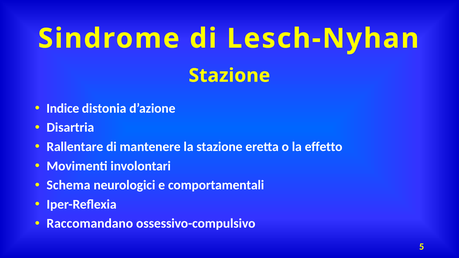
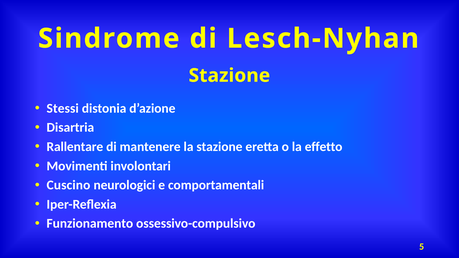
Indice: Indice -> Stessi
Schema: Schema -> Cuscino
Raccomandano: Raccomandano -> Funzionamento
